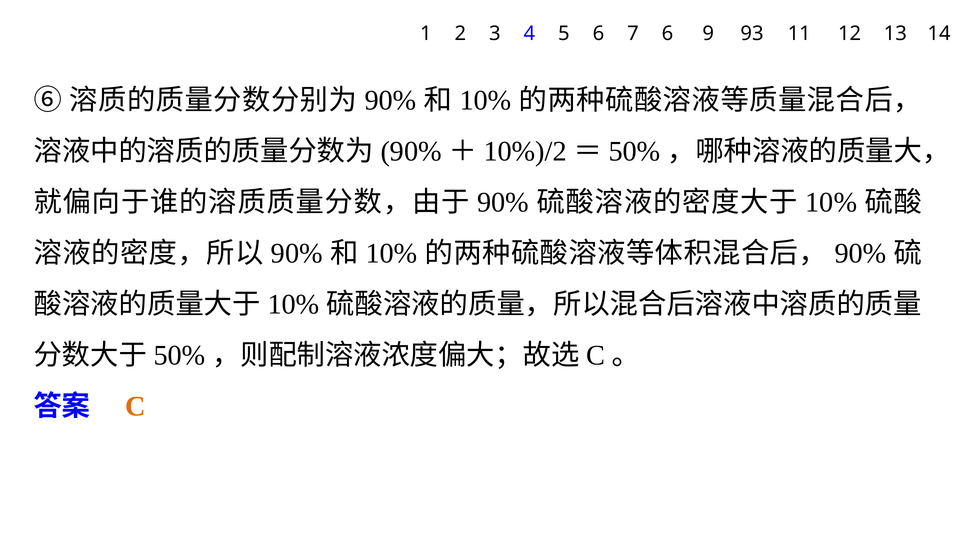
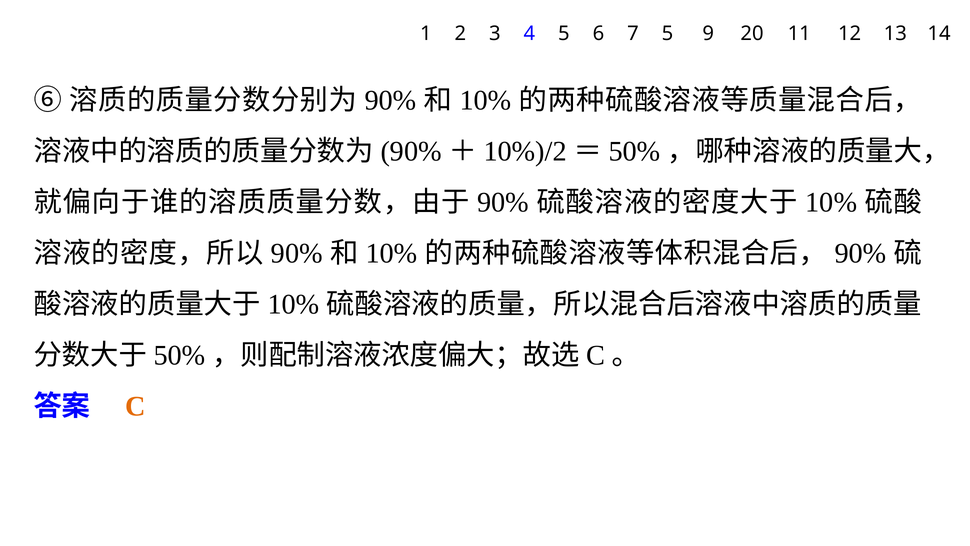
7 6: 6 -> 5
93: 93 -> 20
